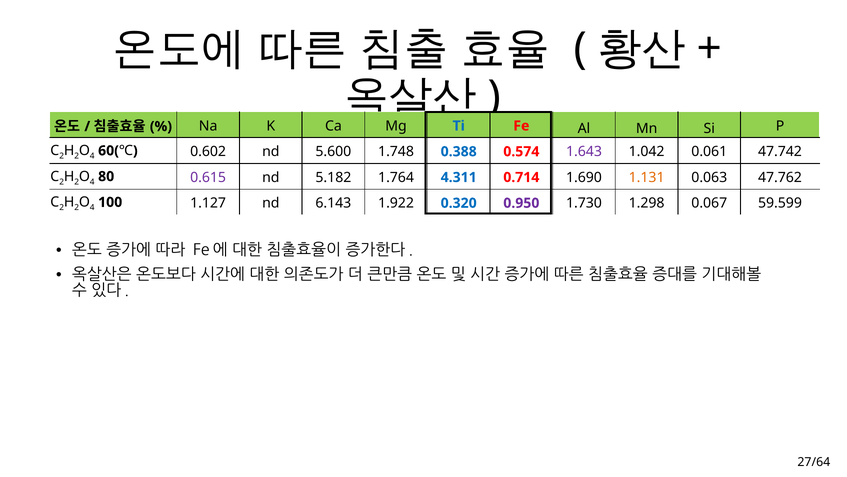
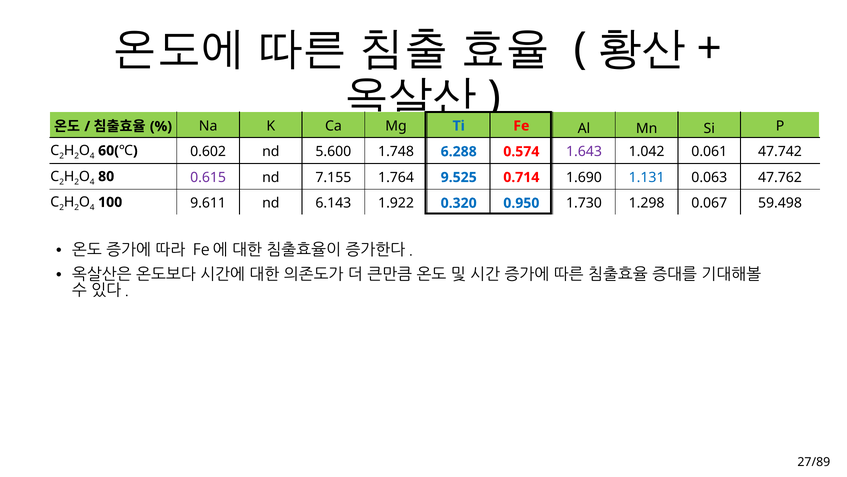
0.388: 0.388 -> 6.288
5.182: 5.182 -> 7.155
4.311: 4.311 -> 9.525
1.131 colour: orange -> blue
1.127: 1.127 -> 9.611
0.950 colour: purple -> blue
59.599: 59.599 -> 59.498
27/64: 27/64 -> 27/89
